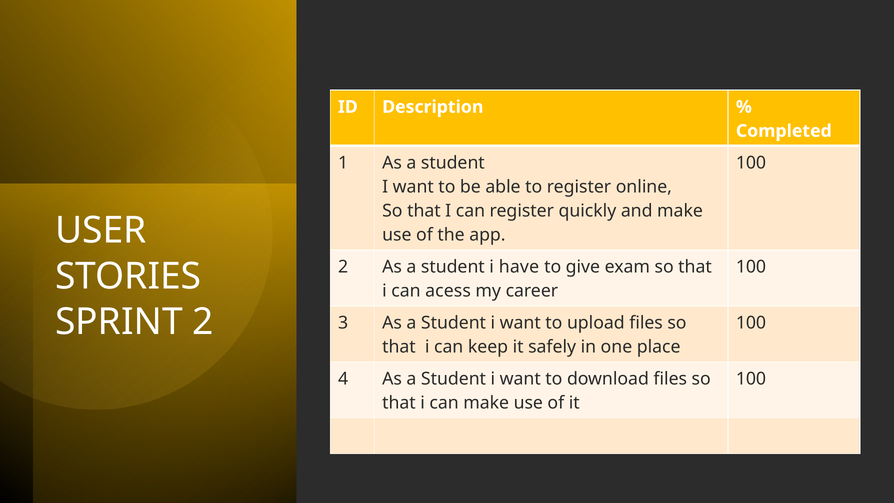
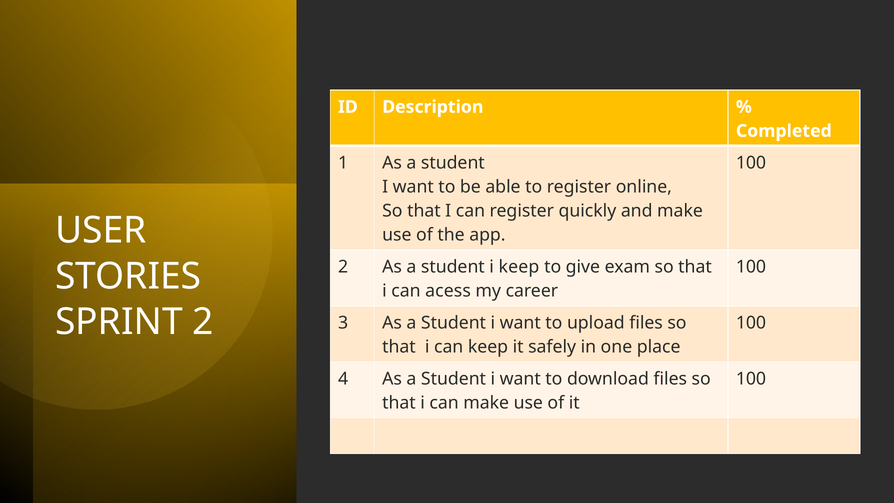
i have: have -> keep
